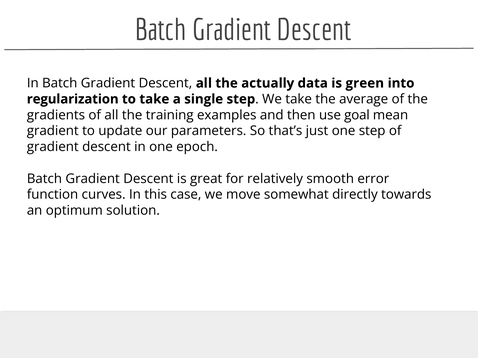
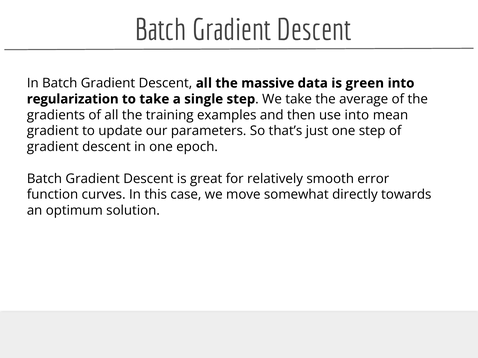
actually: actually -> massive
use goal: goal -> into
